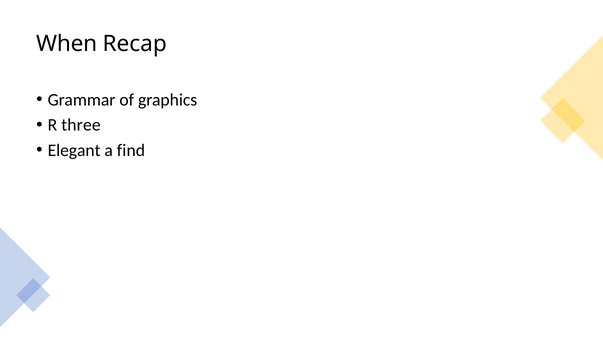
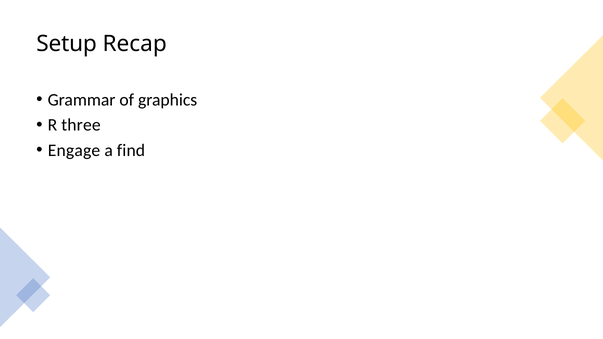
When: When -> Setup
Elegant: Elegant -> Engage
